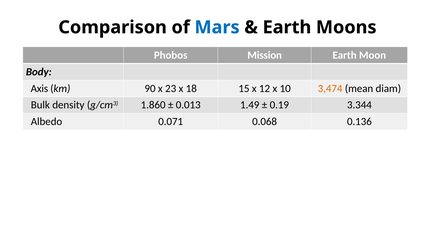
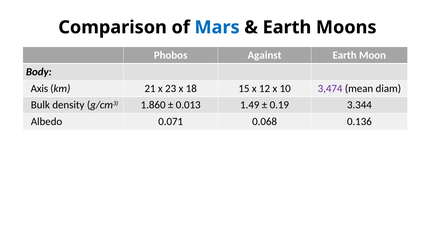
Mission: Mission -> Against
90: 90 -> 21
3,474 colour: orange -> purple
